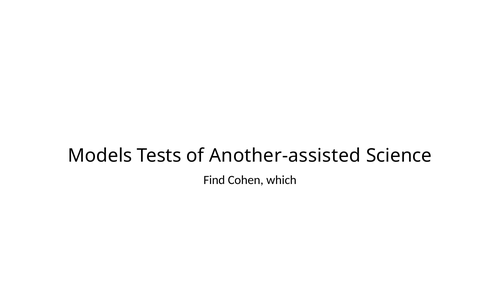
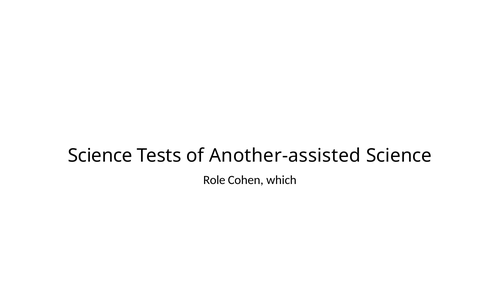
Models at (100, 156): Models -> Science
Find: Find -> Role
